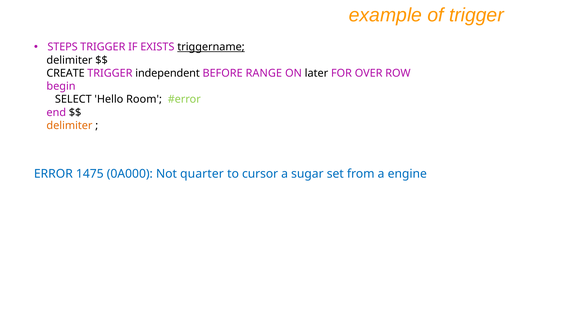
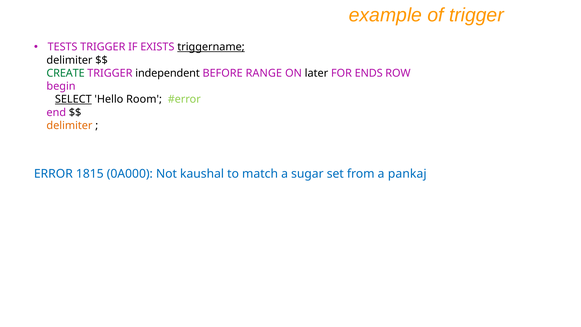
STEPS: STEPS -> TESTS
CREATE colour: black -> green
OVER: OVER -> ENDS
SELECT underline: none -> present
1475: 1475 -> 1815
quarter: quarter -> kaushal
cursor: cursor -> match
engine: engine -> pankaj
